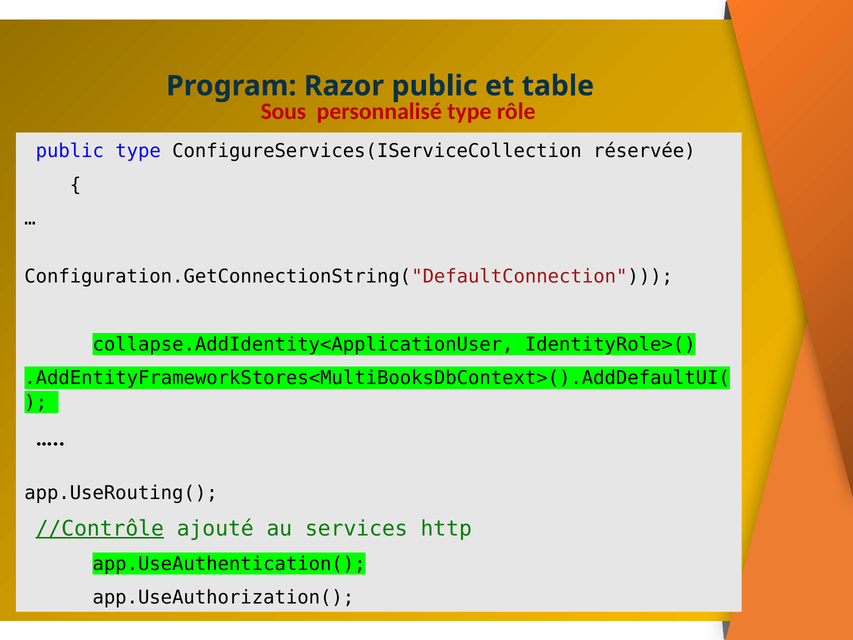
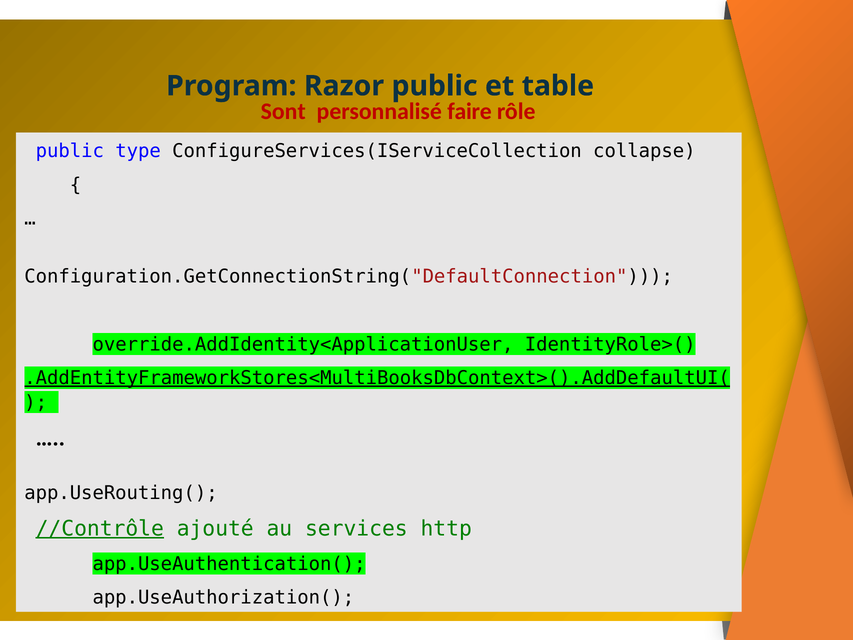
Sous: Sous -> Sont
personnalisé type: type -> faire
réservée: réservée -> collapse
collapse.AddIdentity<ApplicationUser: collapse.AddIdentity<ApplicationUser -> override.AddIdentity<ApplicationUser
.AddEntityFrameworkStores<MultiBooksDbContext>().AddDefaultUI( underline: none -> present
